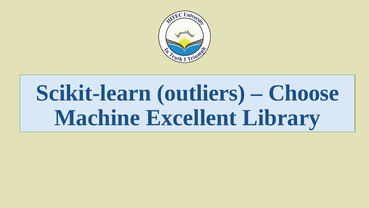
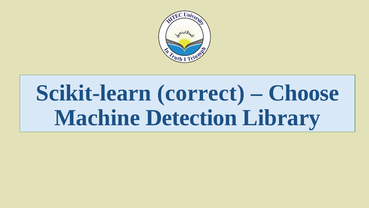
outliers: outliers -> correct
Excellent: Excellent -> Detection
